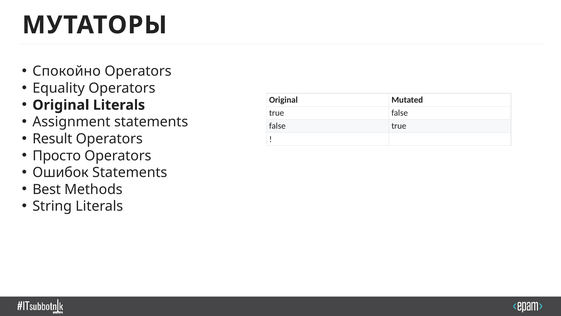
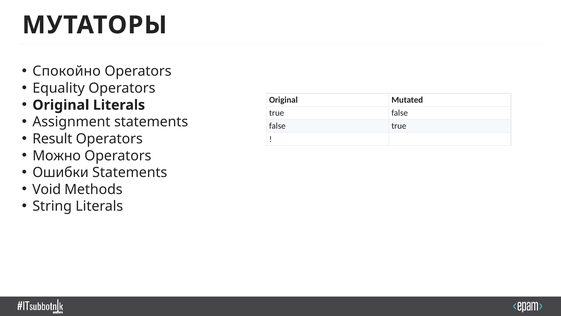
Просто: Просто -> Можно
Ошибок: Ошибок -> Ошибки
Best: Best -> Void
